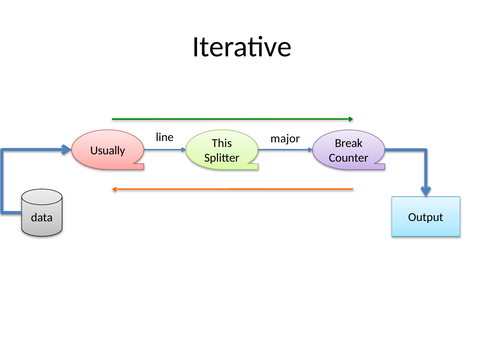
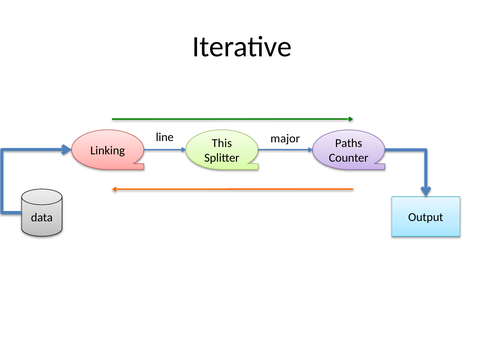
Break: Break -> Paths
Usually: Usually -> Linking
